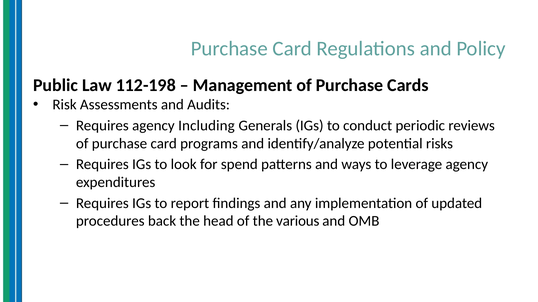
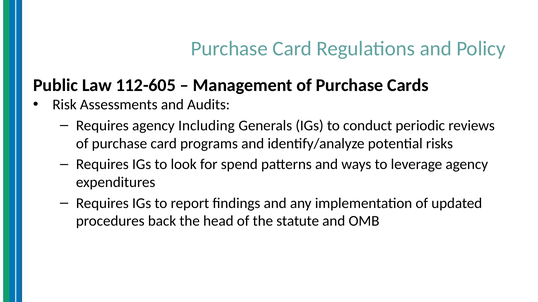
112-198: 112-198 -> 112-605
various: various -> statute
